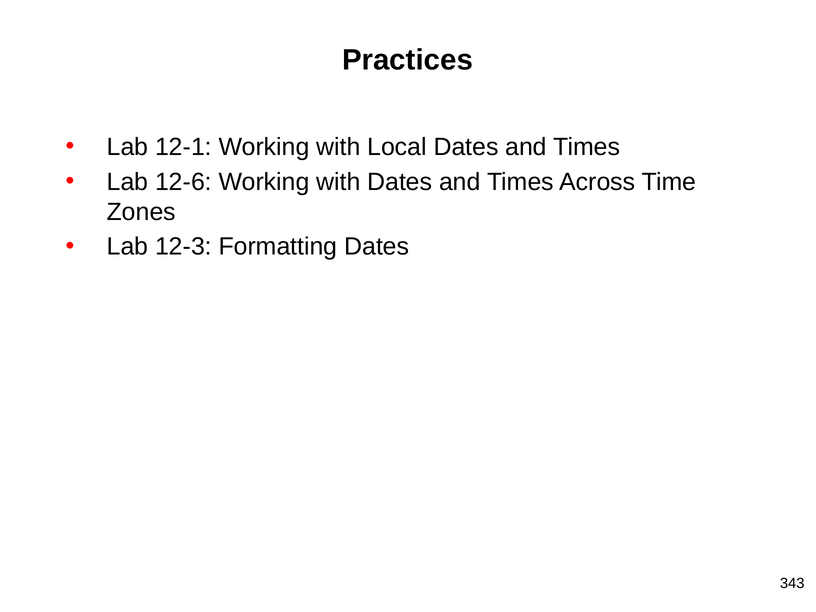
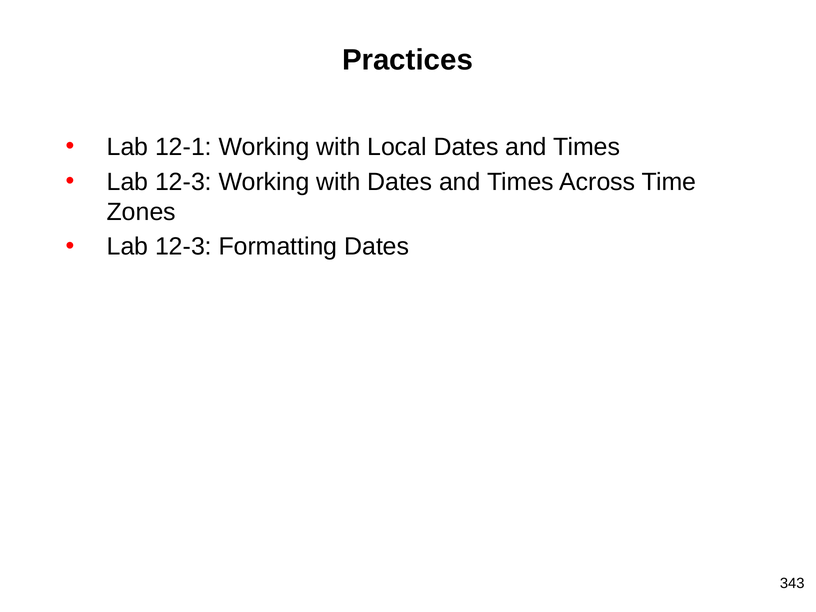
12-6 at (183, 182): 12-6 -> 12-3
